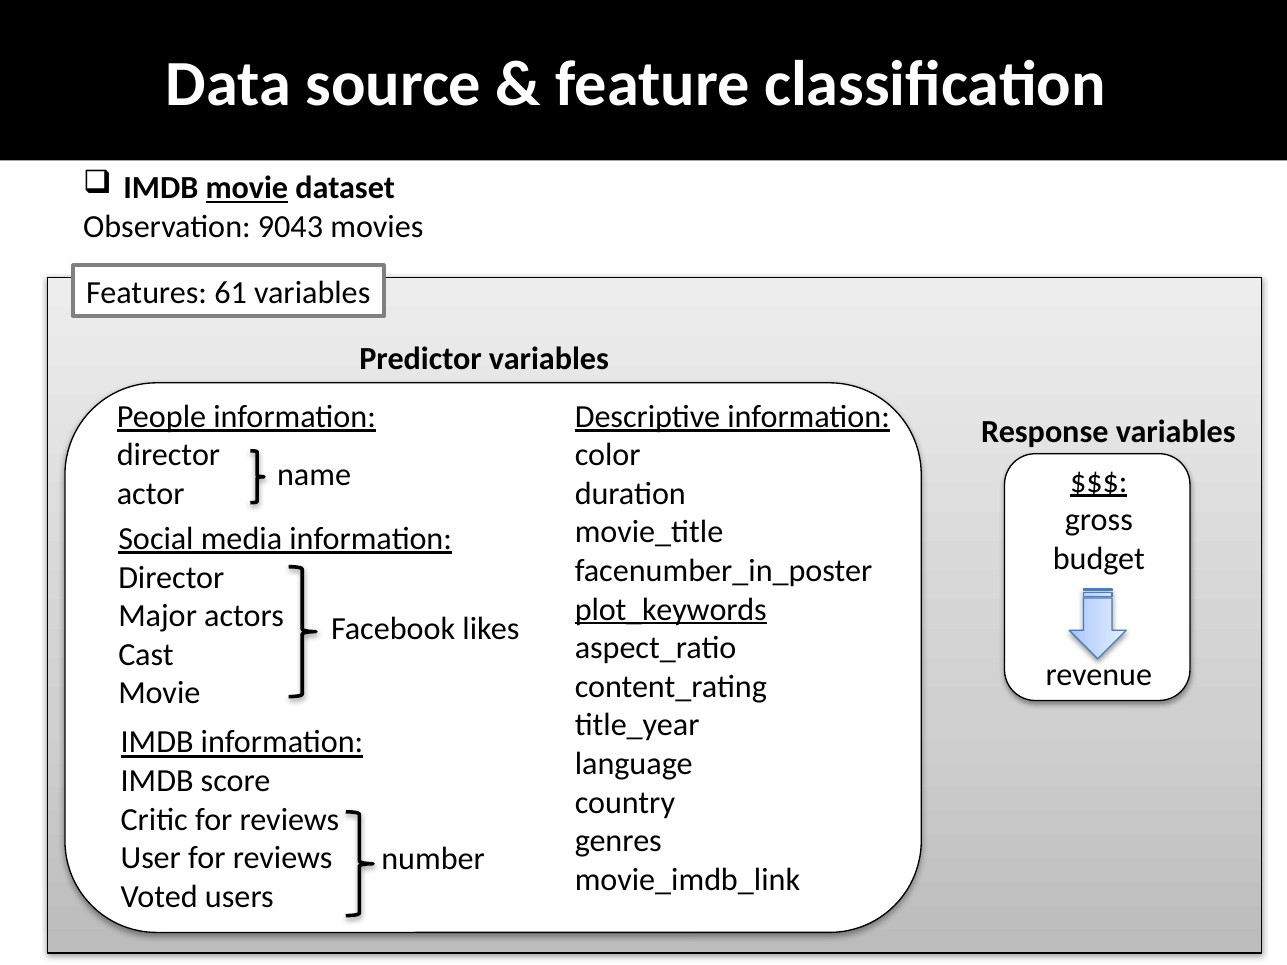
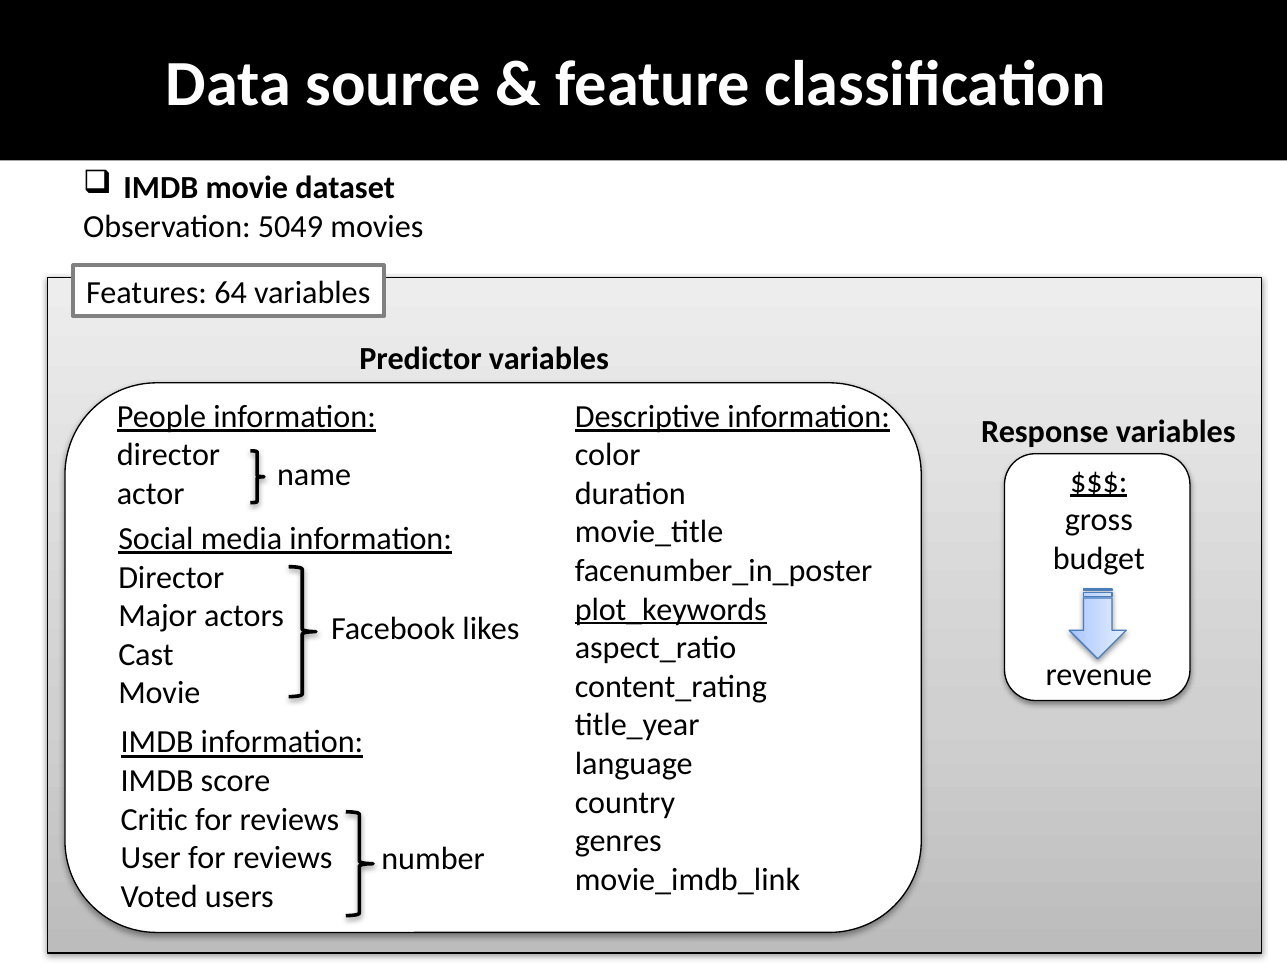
movie at (247, 188) underline: present -> none
9043: 9043 -> 5049
61: 61 -> 64
